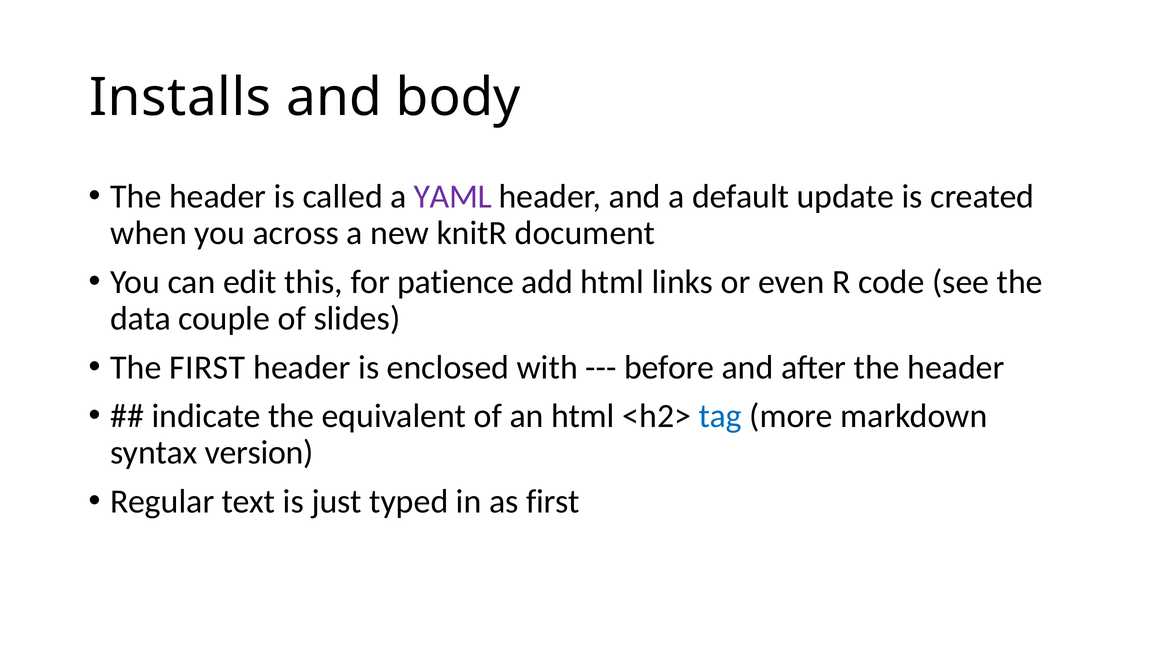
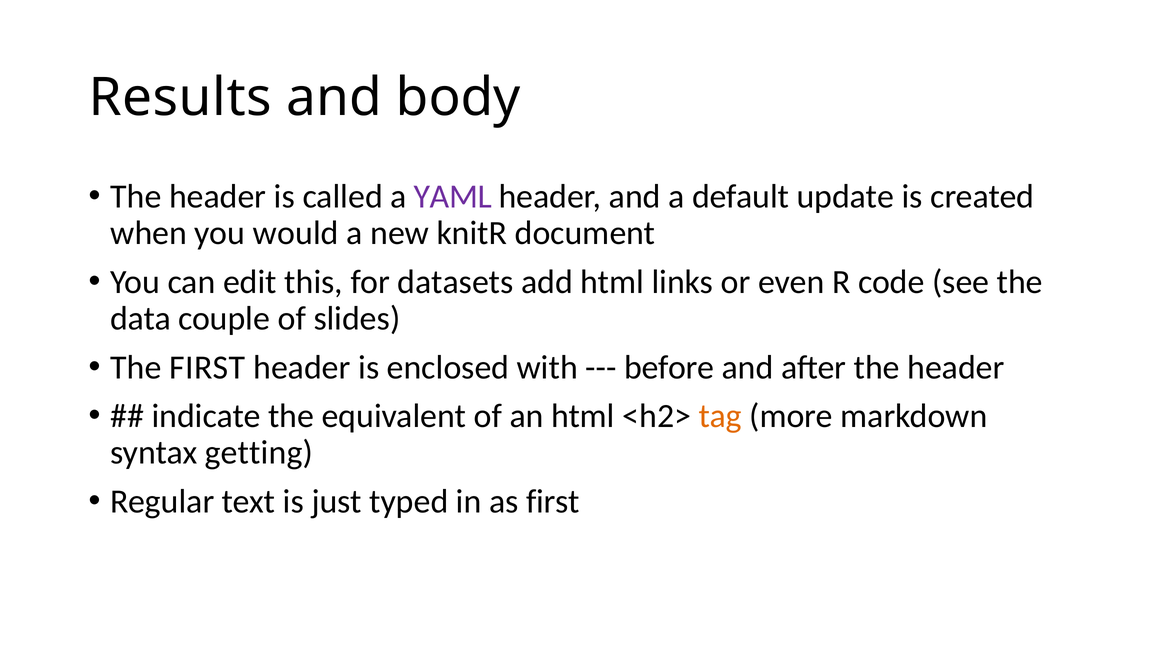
Installs: Installs -> Results
across: across -> would
patience: patience -> datasets
tag colour: blue -> orange
version: version -> getting
